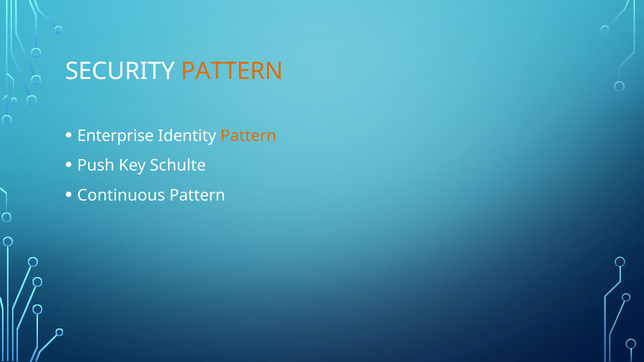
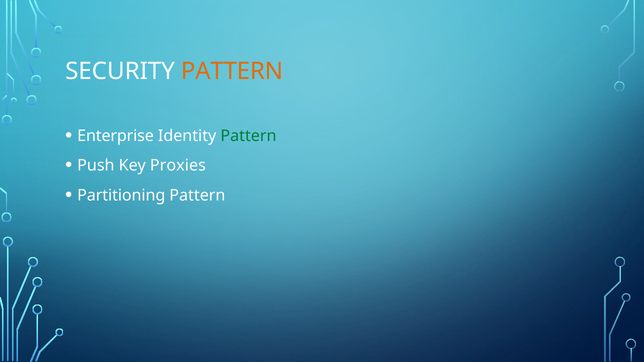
Pattern at (248, 136) colour: orange -> green
Schulte: Schulte -> Proxies
Continuous: Continuous -> Partitioning
